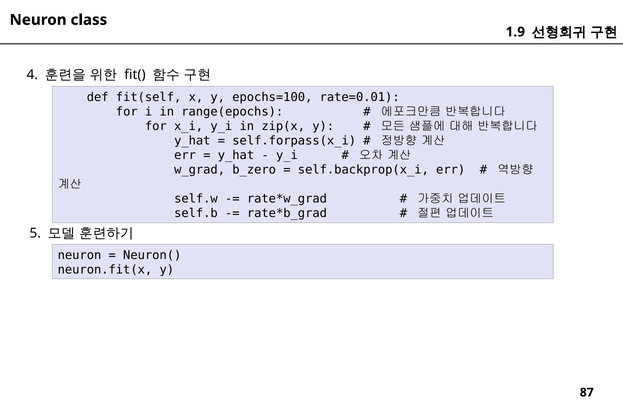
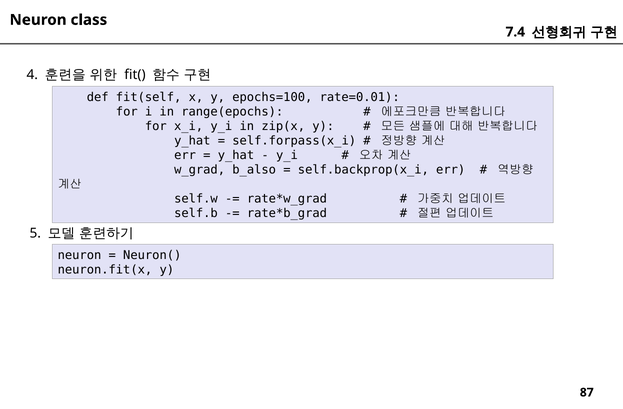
1.9: 1.9 -> 7.4
b_zero: b_zero -> b_also
